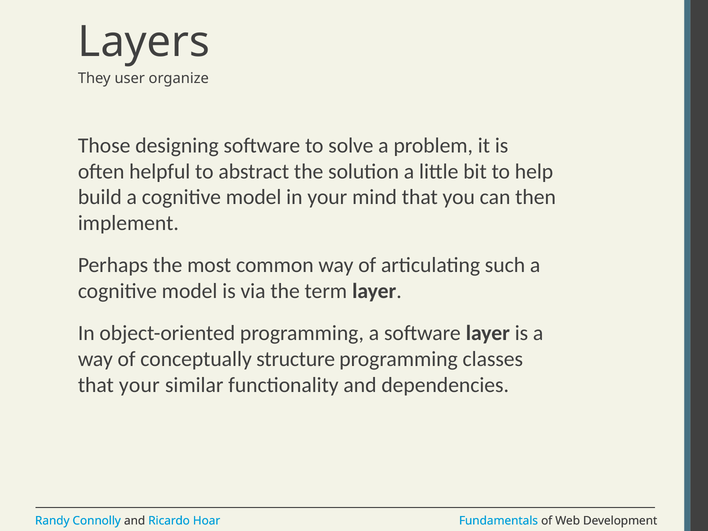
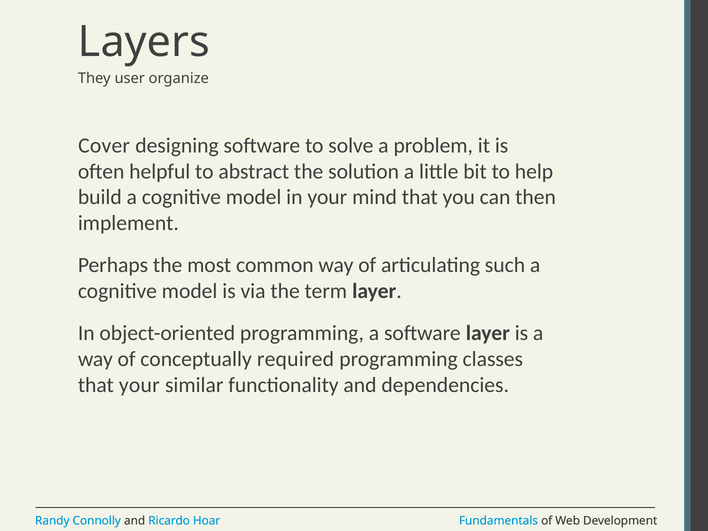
Those: Those -> Cover
structure: structure -> required
